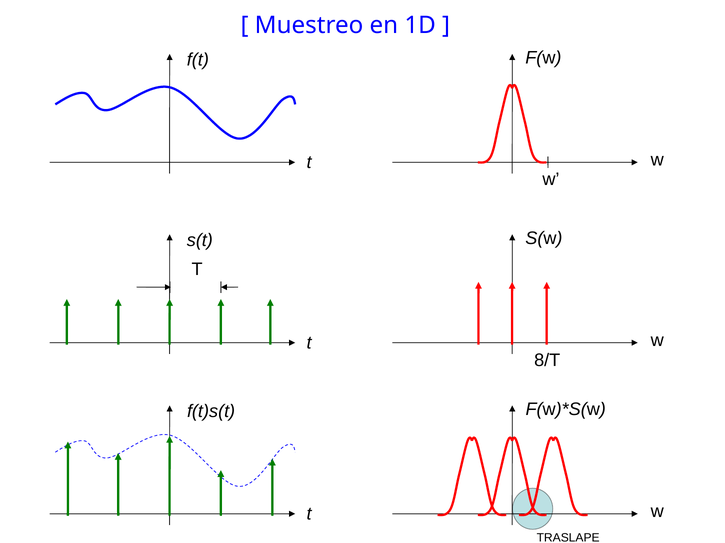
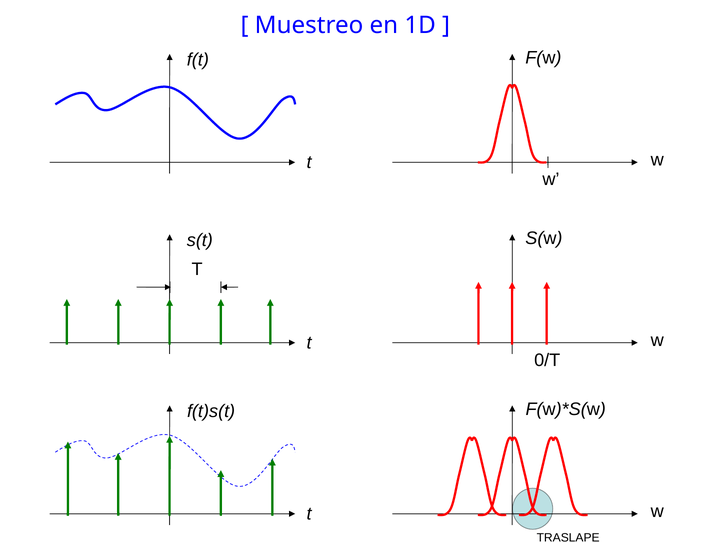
8/T: 8/T -> 0/T
